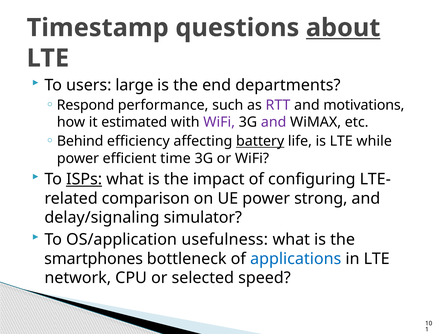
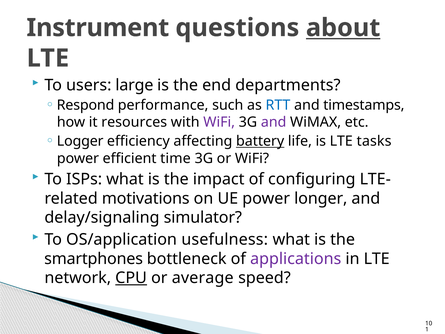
Timestamp: Timestamp -> Instrument
RTT colour: purple -> blue
motivations: motivations -> timestamps
estimated: estimated -> resources
Behind: Behind -> Logger
while: while -> tasks
ISPs underline: present -> none
comparison: comparison -> motivations
strong: strong -> longer
applications colour: blue -> purple
CPU underline: none -> present
selected: selected -> average
